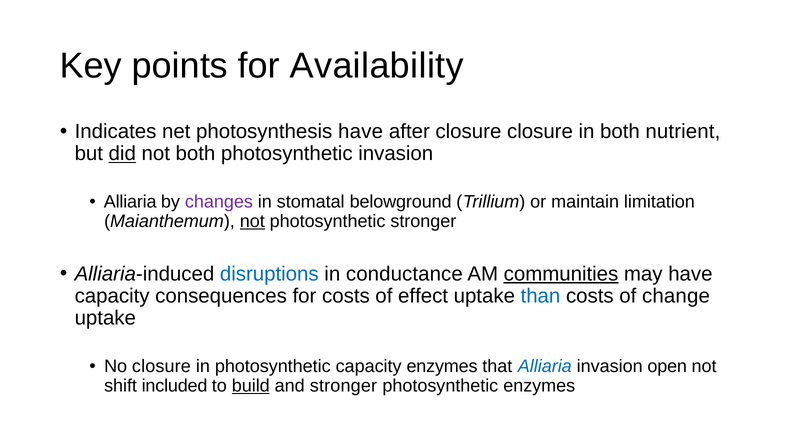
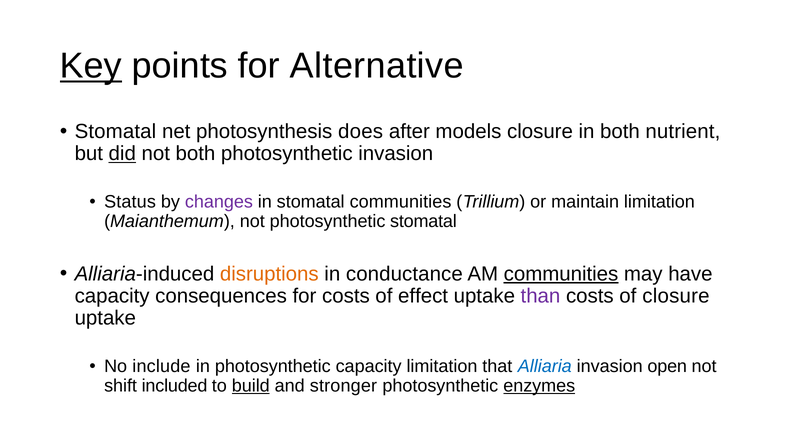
Key underline: none -> present
Availability: Availability -> Alternative
Indicates at (116, 132): Indicates -> Stomatal
photosynthesis have: have -> does
after closure: closure -> models
Alliaria at (130, 202): Alliaria -> Status
stomatal belowground: belowground -> communities
not at (252, 221) underline: present -> none
photosynthetic stronger: stronger -> stomatal
disruptions colour: blue -> orange
than colour: blue -> purple
of change: change -> closure
No closure: closure -> include
capacity enzymes: enzymes -> limitation
enzymes at (539, 386) underline: none -> present
